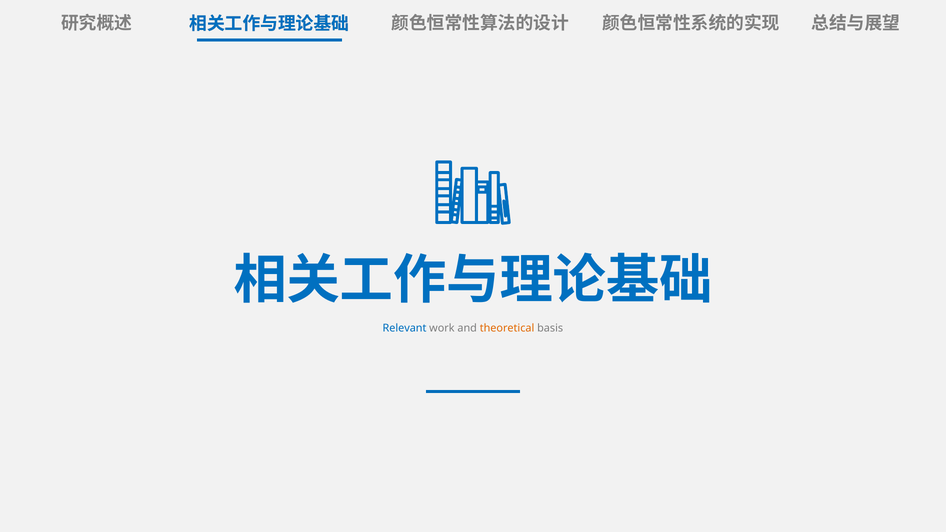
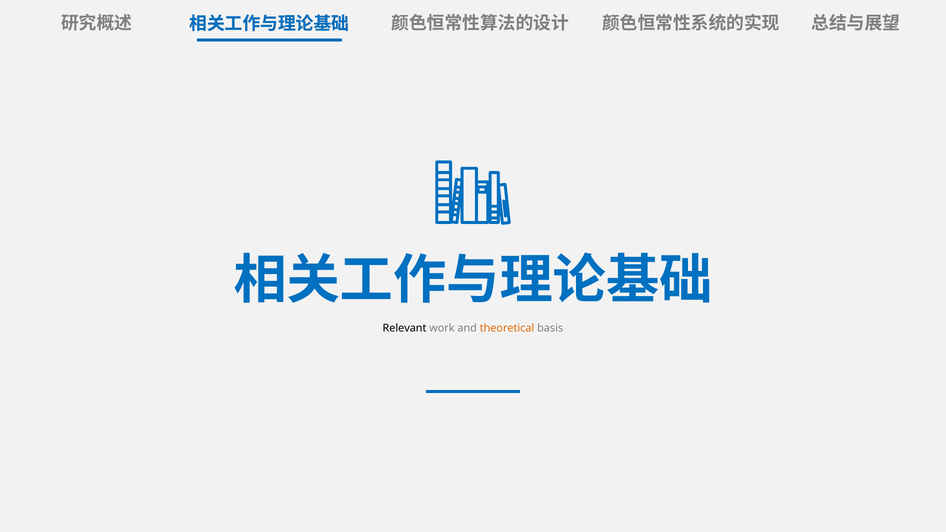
Relevant colour: blue -> black
